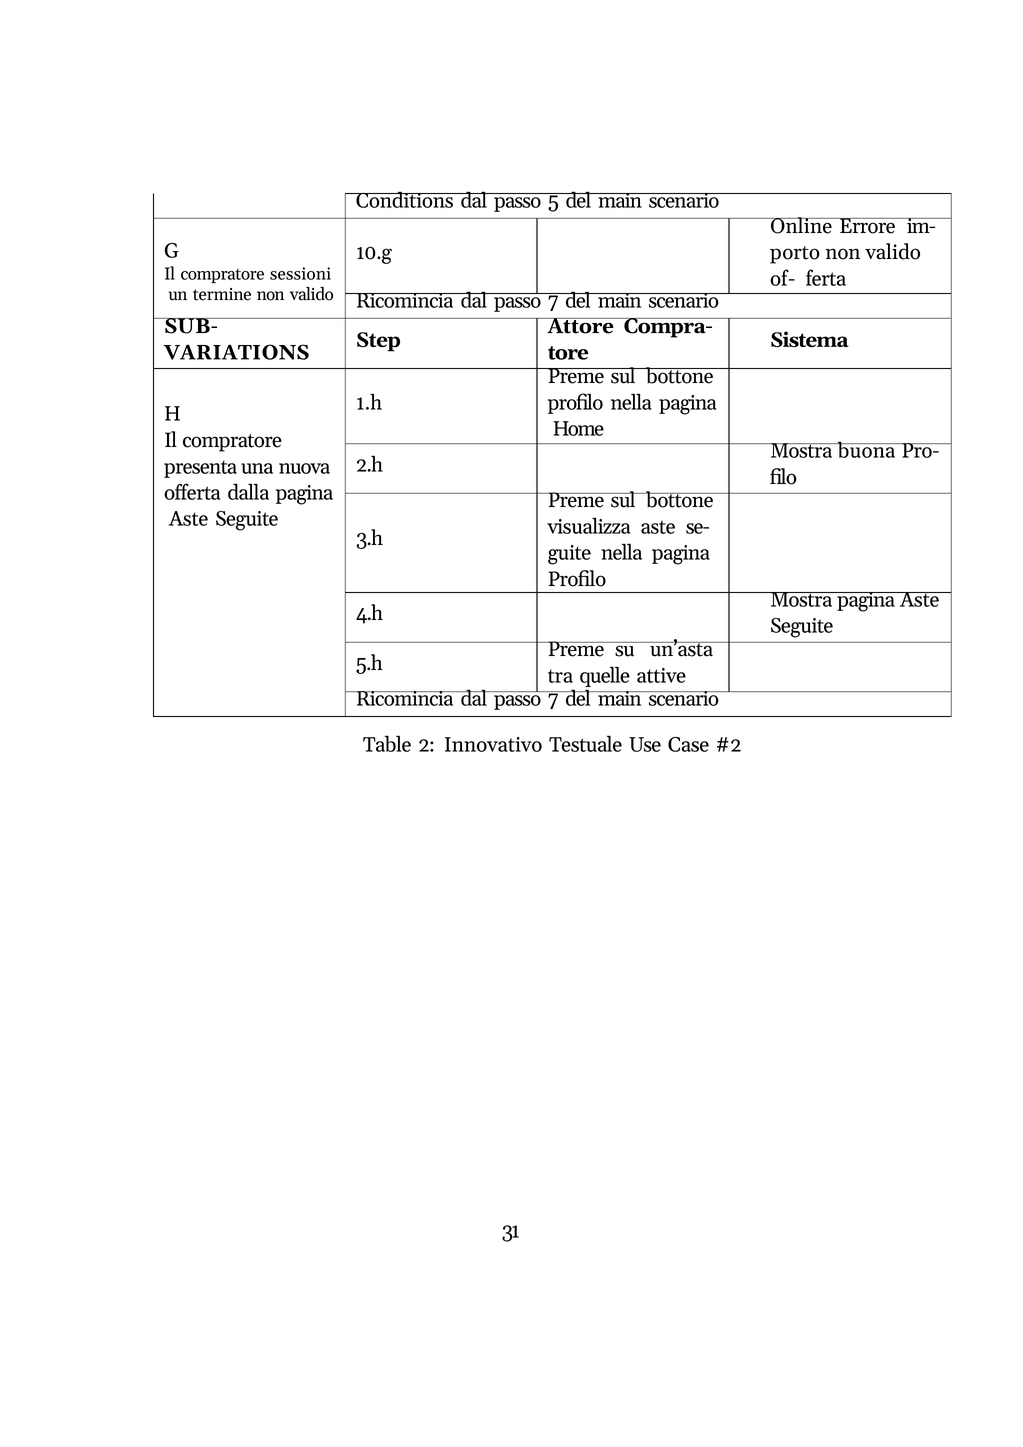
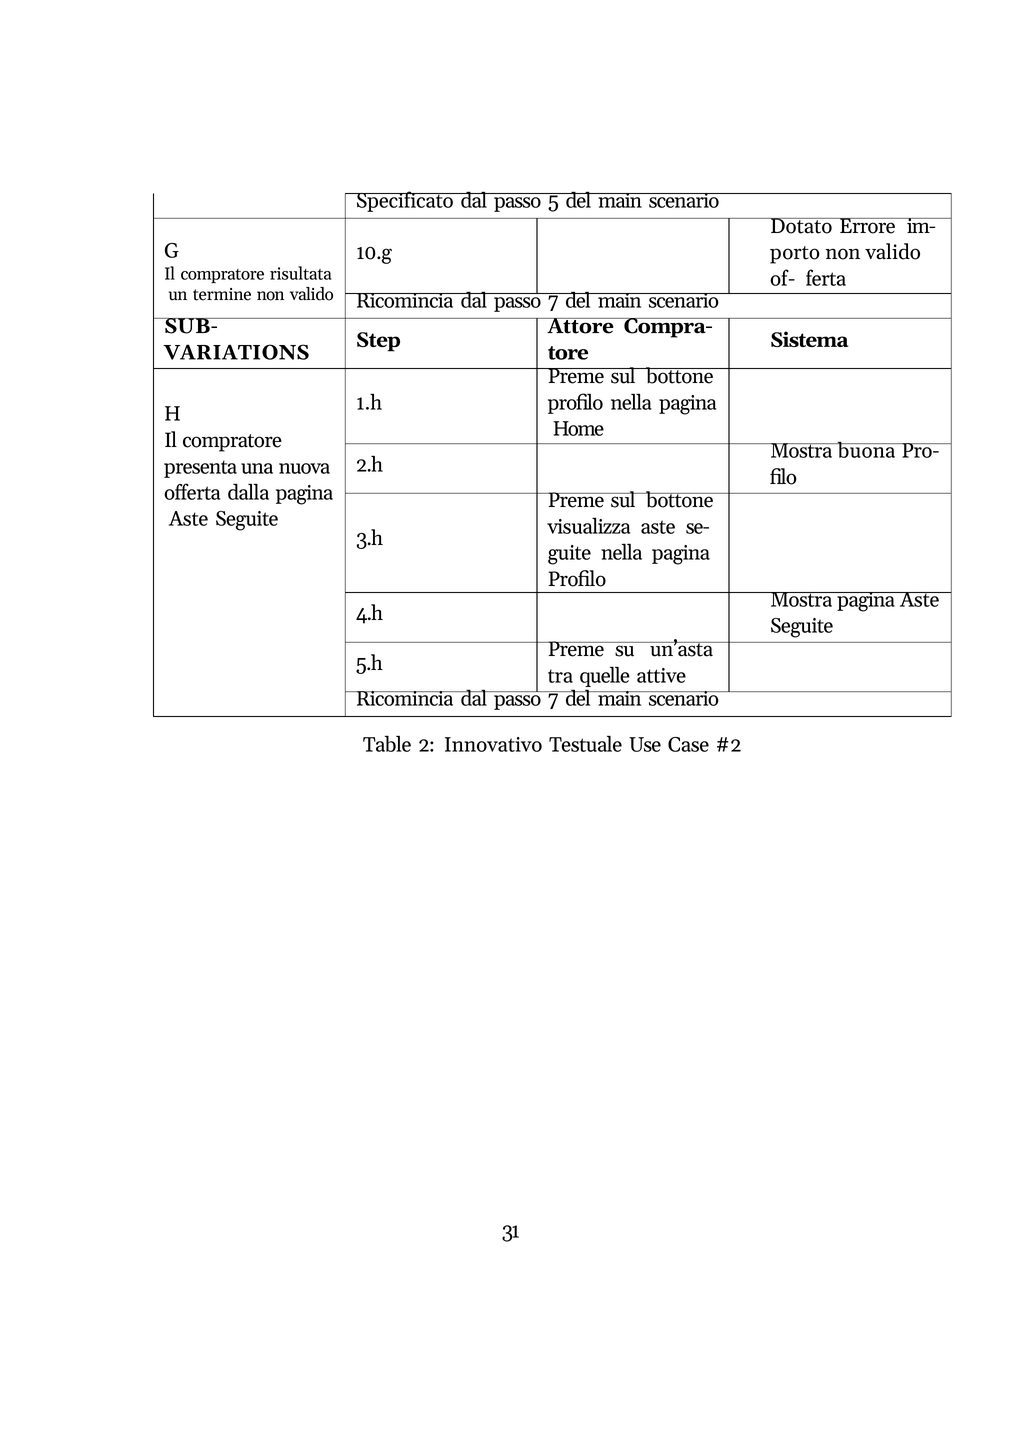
Conditions: Conditions -> Specificato
Online: Online -> Dotato
sessioni: sessioni -> risultata
